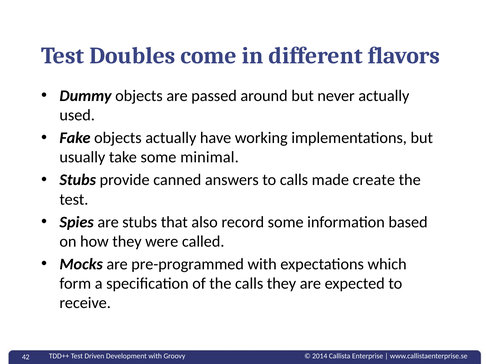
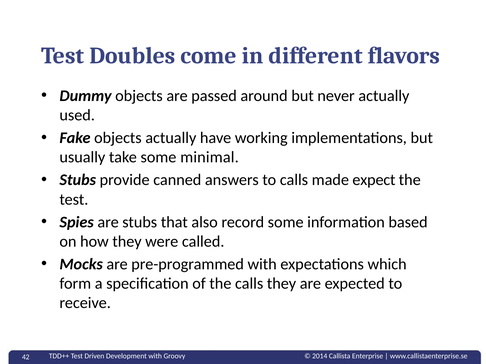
create: create -> expect
